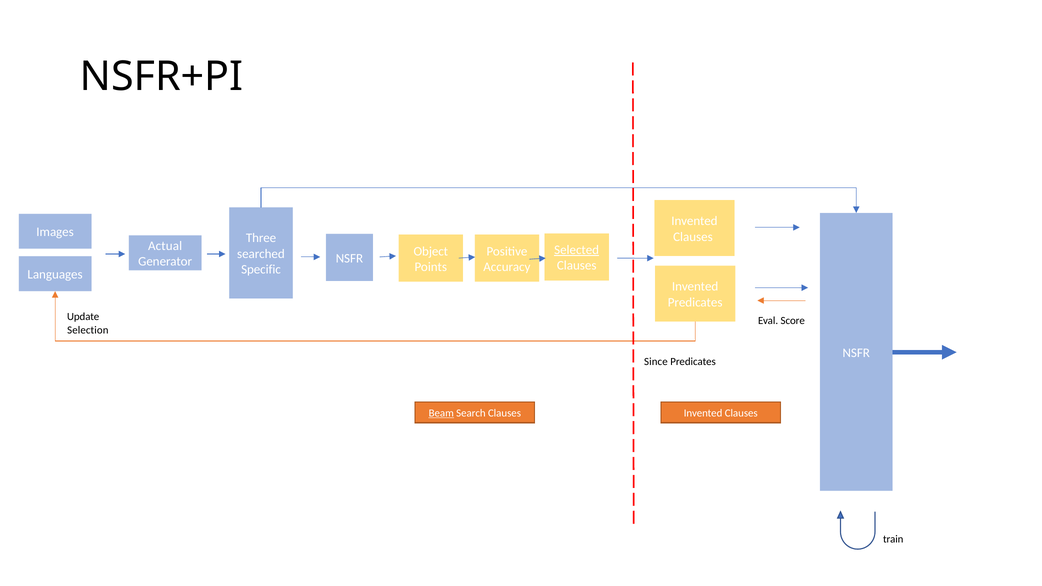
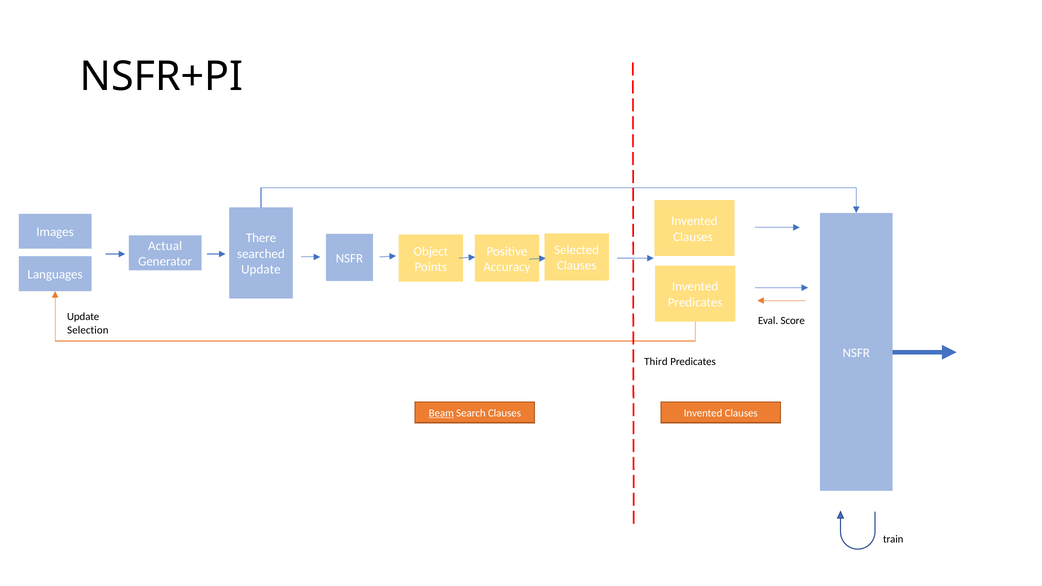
Three: Three -> There
Selected underline: present -> none
Specific at (261, 269): Specific -> Update
Since: Since -> Third
